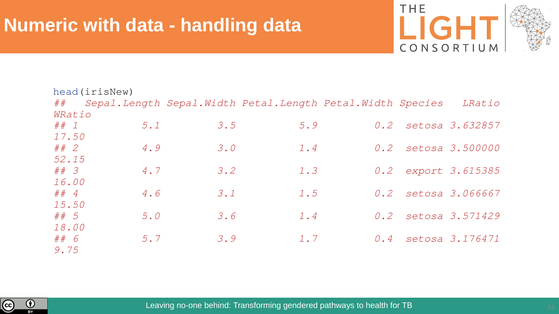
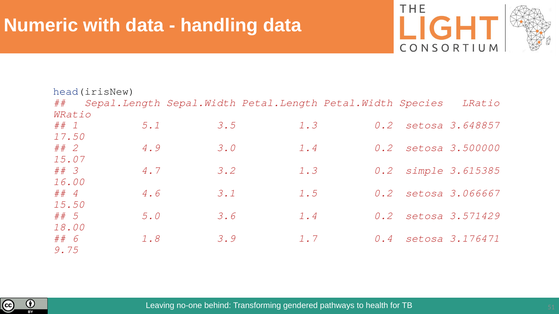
3.5 5.9: 5.9 -> 1.3
3.632857: 3.632857 -> 3.648857
52.15: 52.15 -> 15.07
export: export -> simple
5.7: 5.7 -> 1.8
